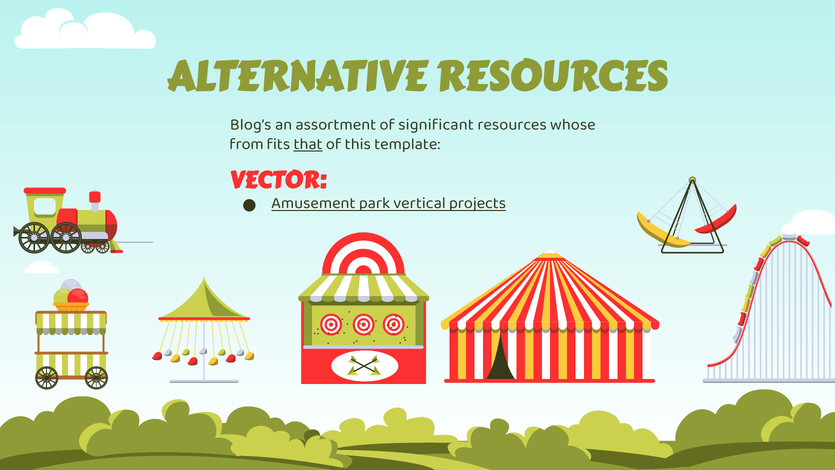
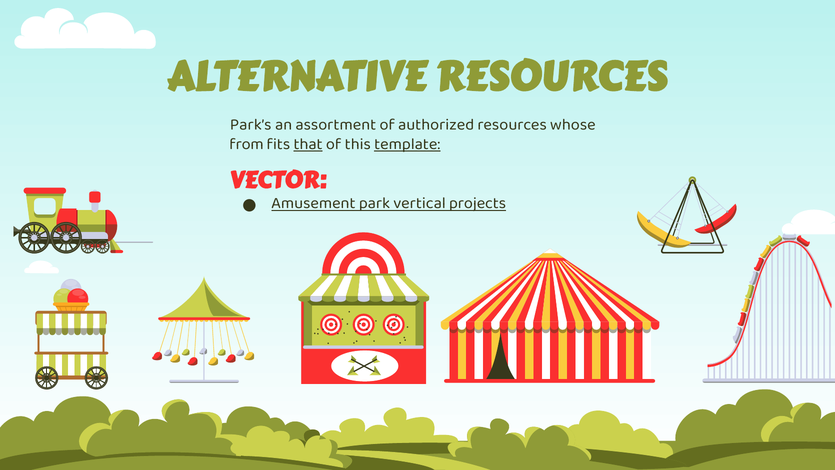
Blog’s: Blog’s -> Park’s
significant: significant -> authorized
template underline: none -> present
